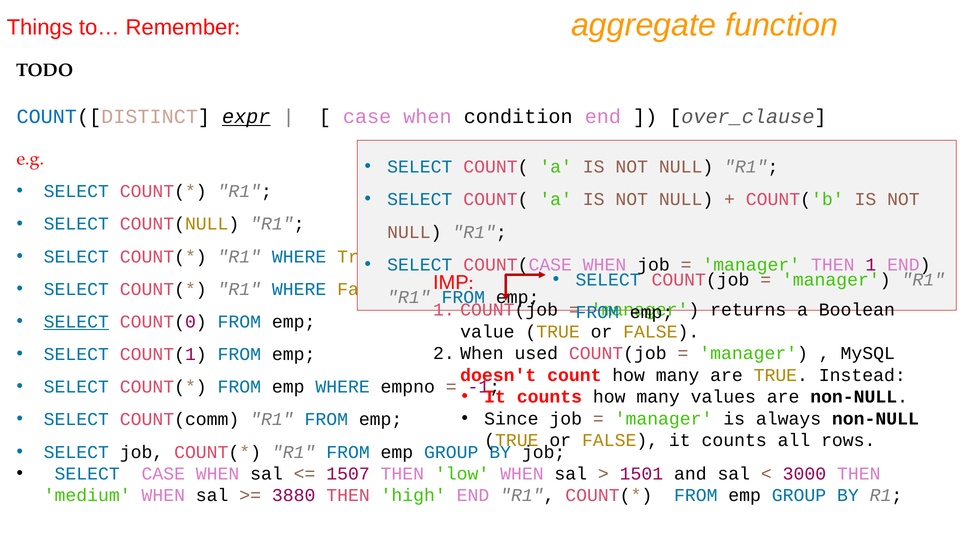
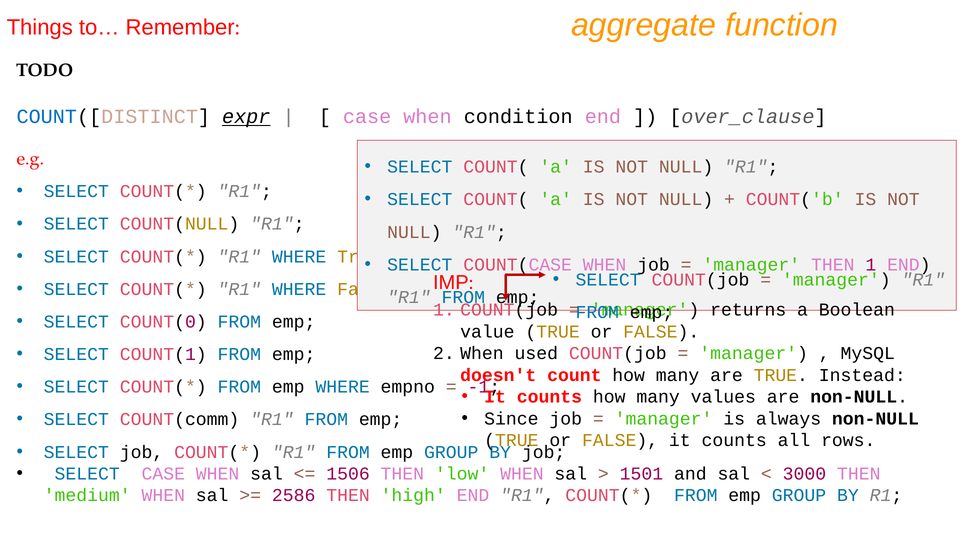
SELECT at (76, 322) underline: present -> none
1507: 1507 -> 1506
3880: 3880 -> 2586
